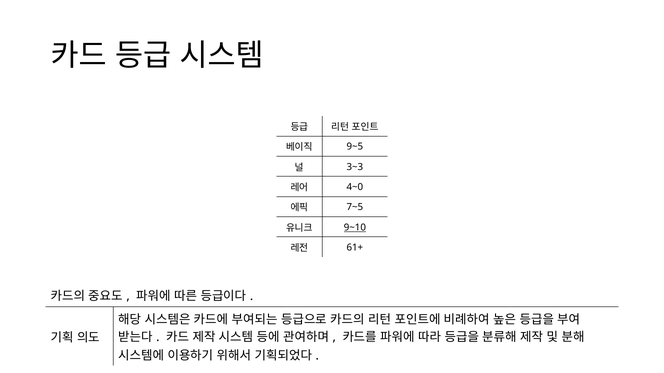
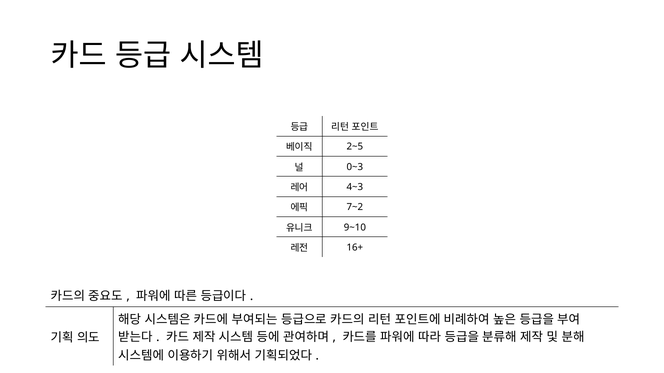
9~5: 9~5 -> 2~5
3~3: 3~3 -> 0~3
4~0: 4~0 -> 4~3
7~5: 7~5 -> 7~2
9~10 underline: present -> none
61+: 61+ -> 16+
